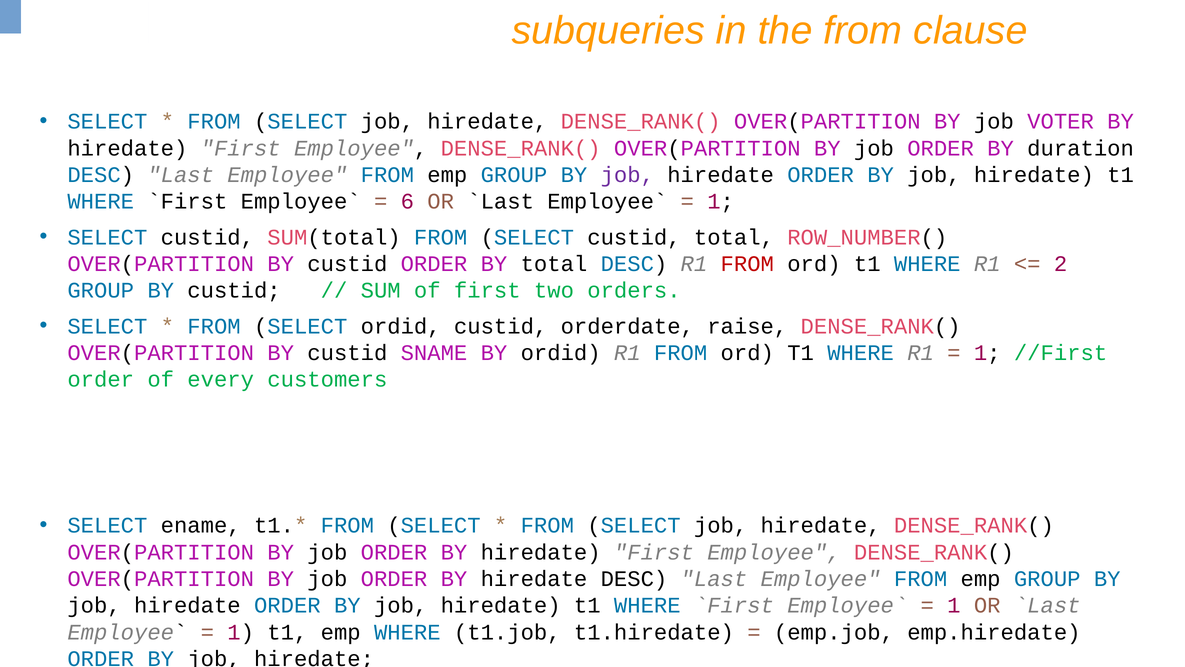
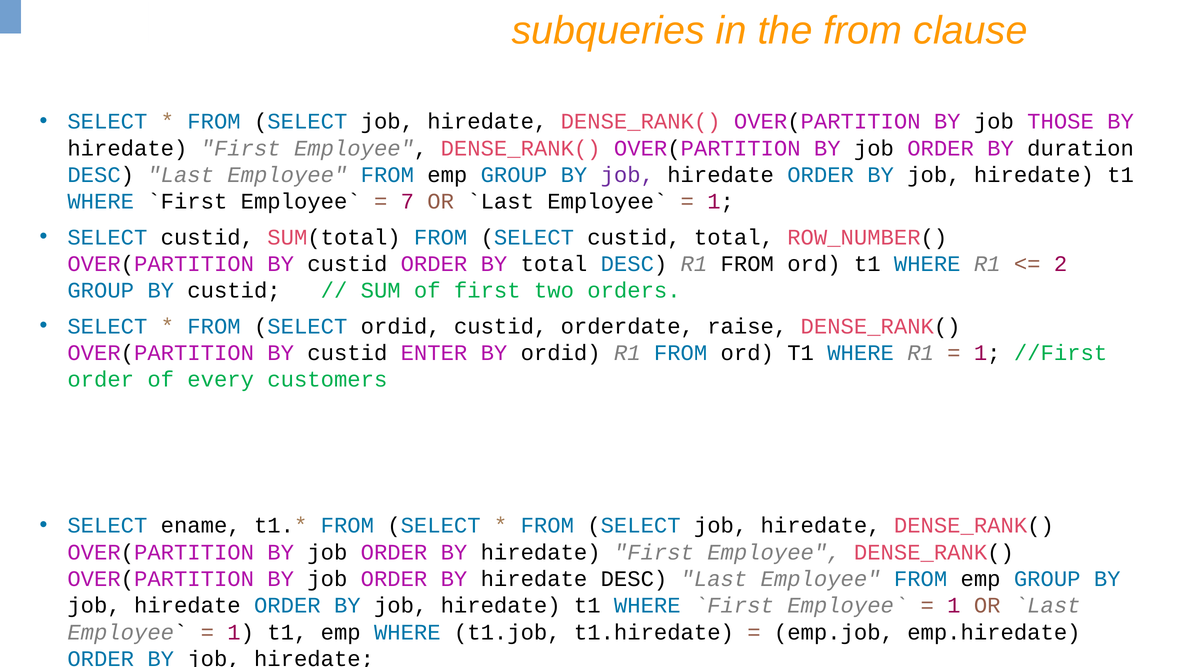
VOTER: VOTER -> THOSE
6: 6 -> 7
FROM at (747, 264) colour: red -> black
SNAME: SNAME -> ENTER
